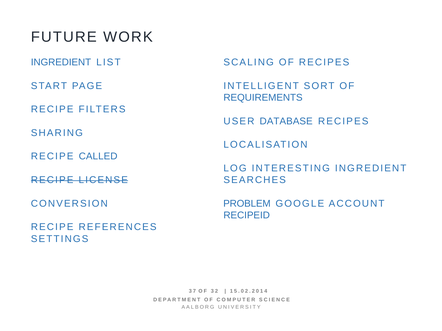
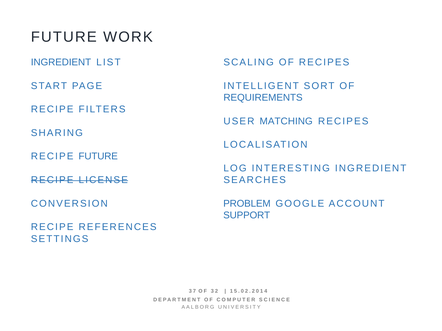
DATABASE: DATABASE -> MATCHING
RECIPE CALLED: CALLED -> FUTURE
RECIPEID: RECIPEID -> SUPPORT
